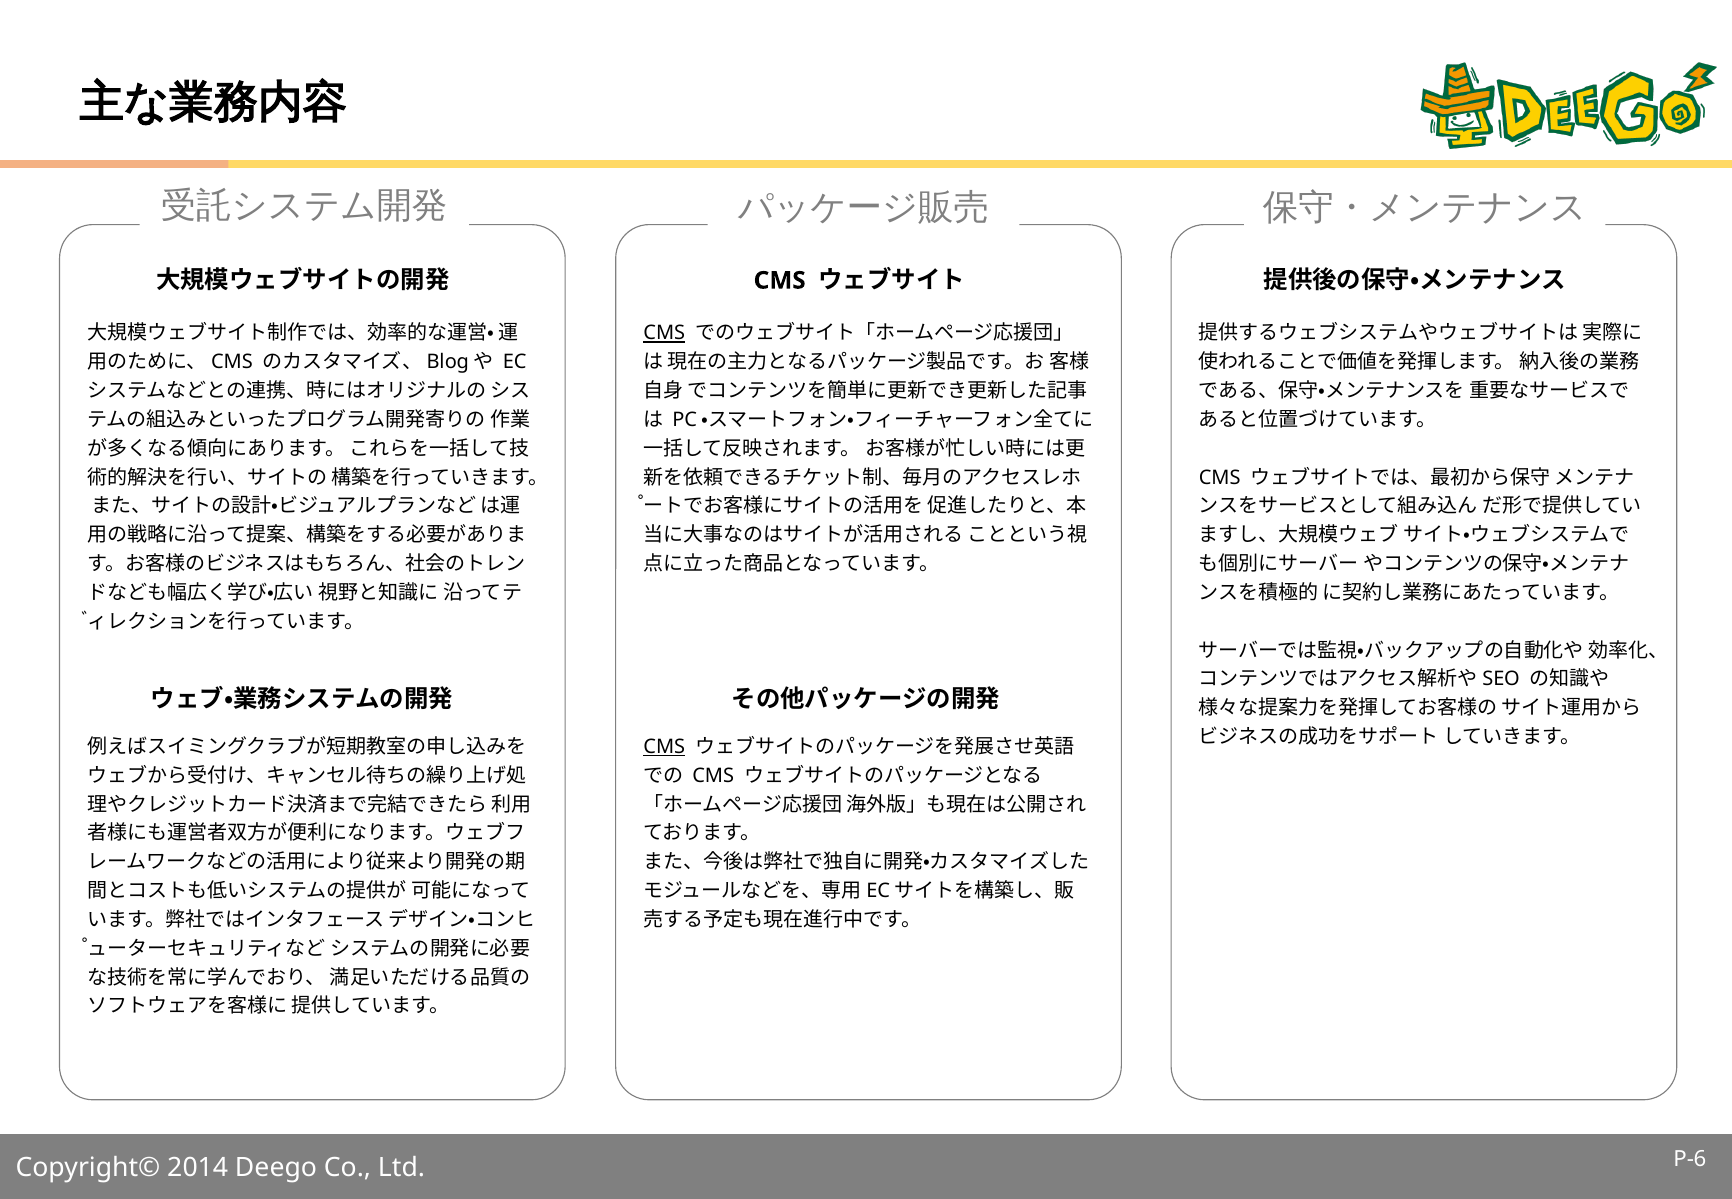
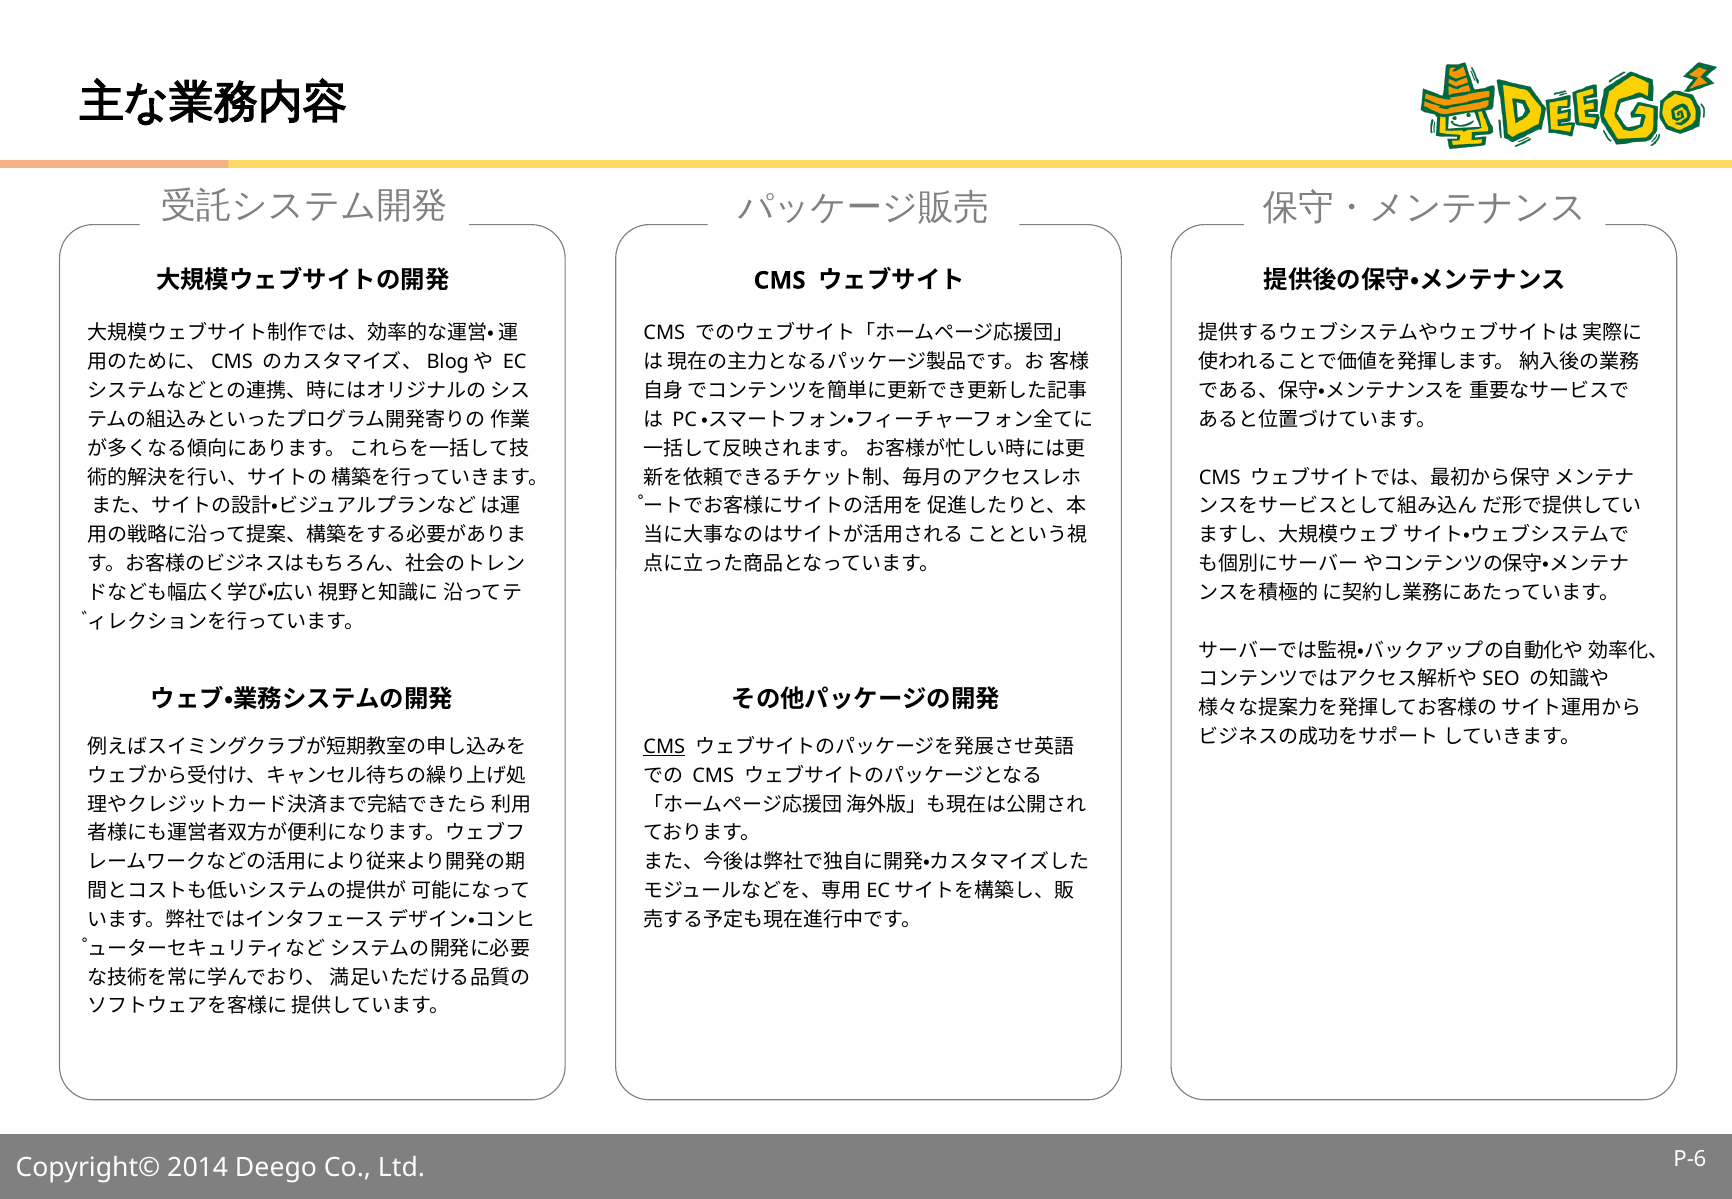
CMS at (664, 333) underline: present -> none
